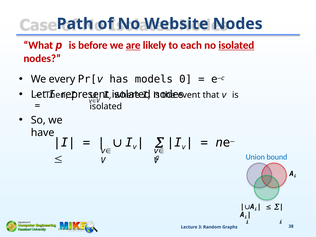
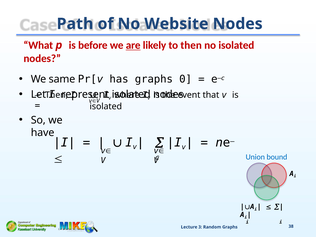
to each: each -> then
isolated at (236, 45) underline: present -> none
every: every -> same
has models: models -> graphs
